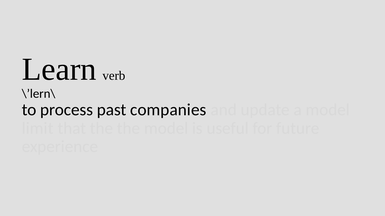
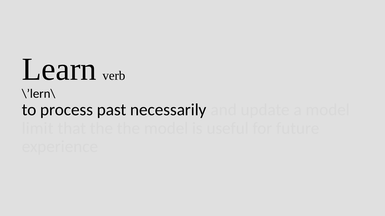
companies: companies -> necessarily
